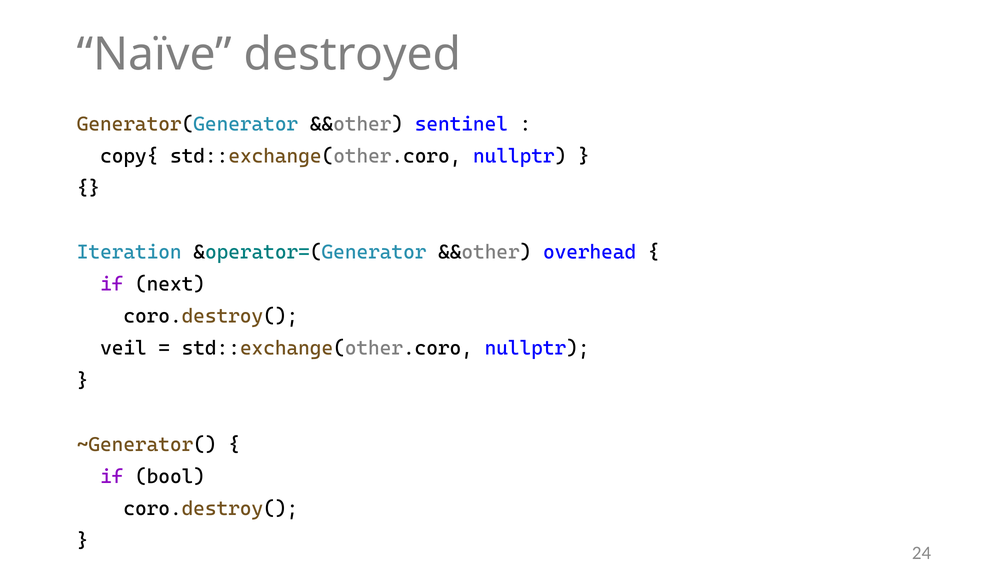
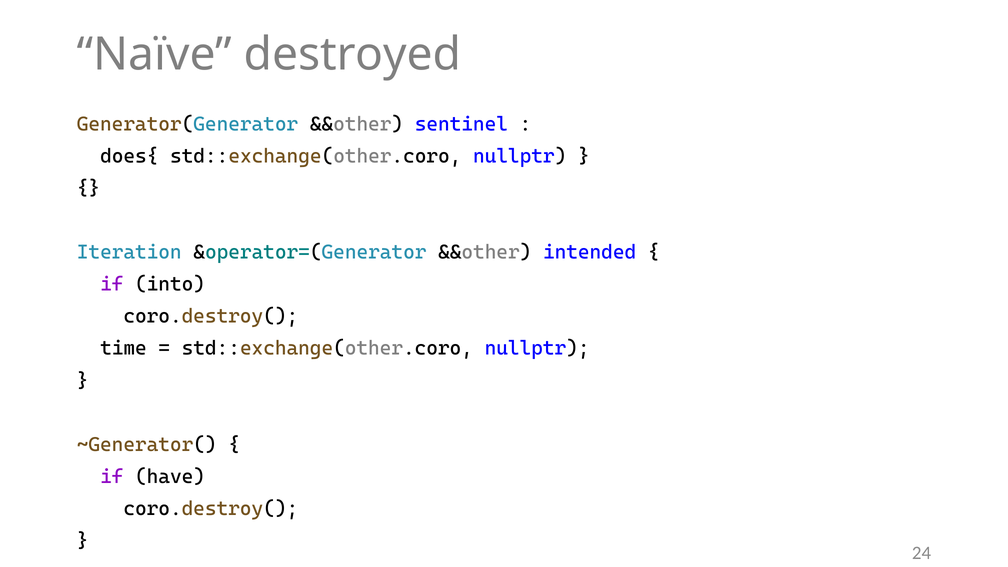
copy{: copy{ -> does{
overhead: overhead -> intended
next: next -> into
veil: veil -> time
bool: bool -> have
